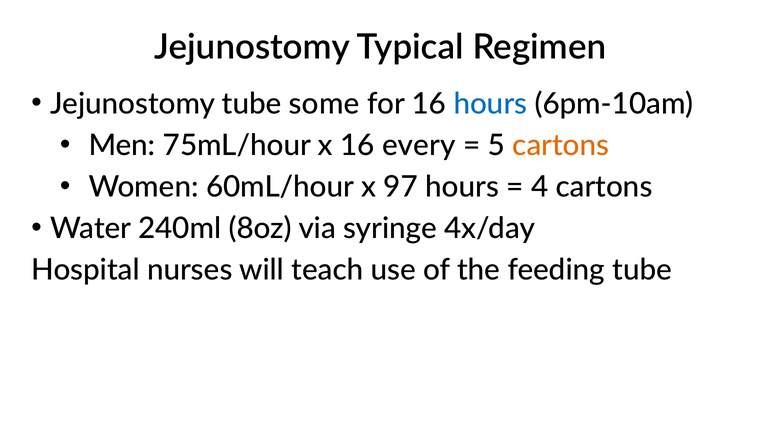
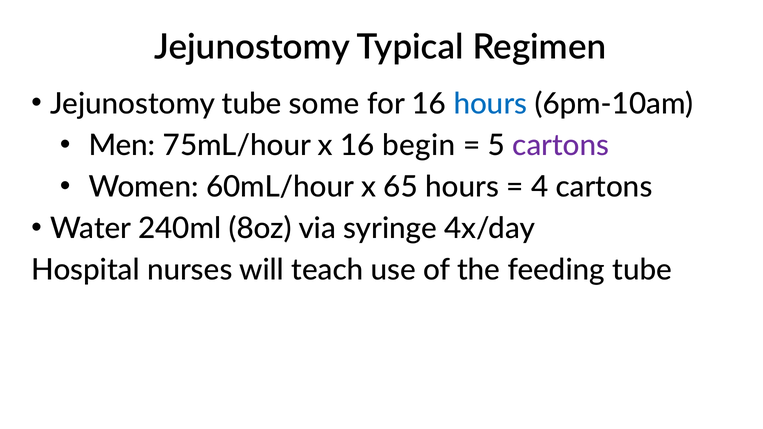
every: every -> begin
cartons at (561, 145) colour: orange -> purple
97: 97 -> 65
